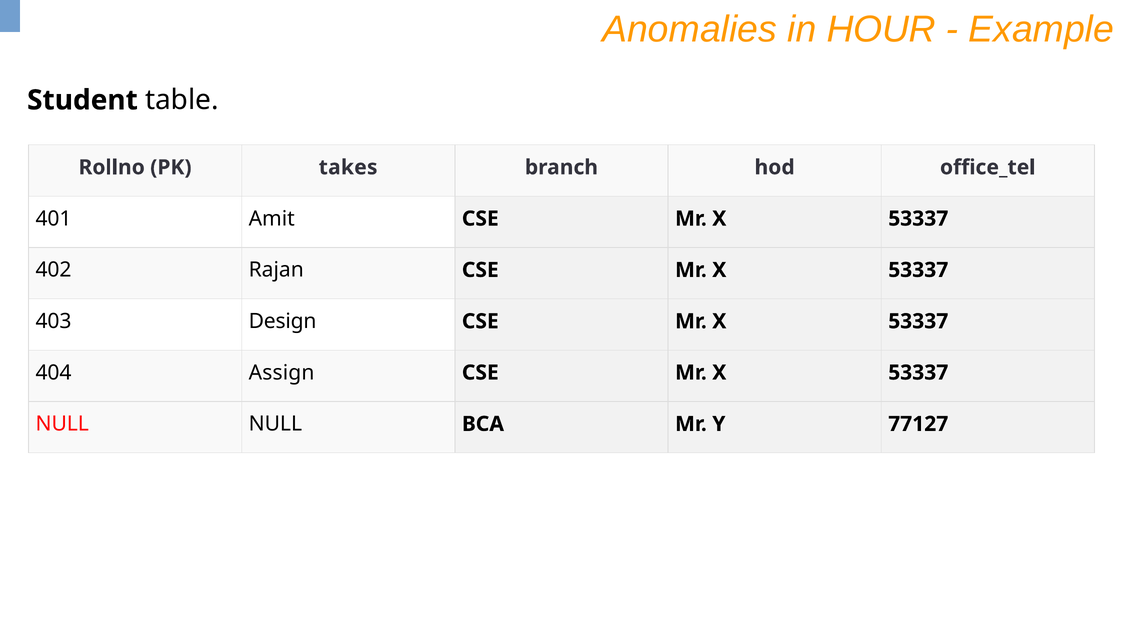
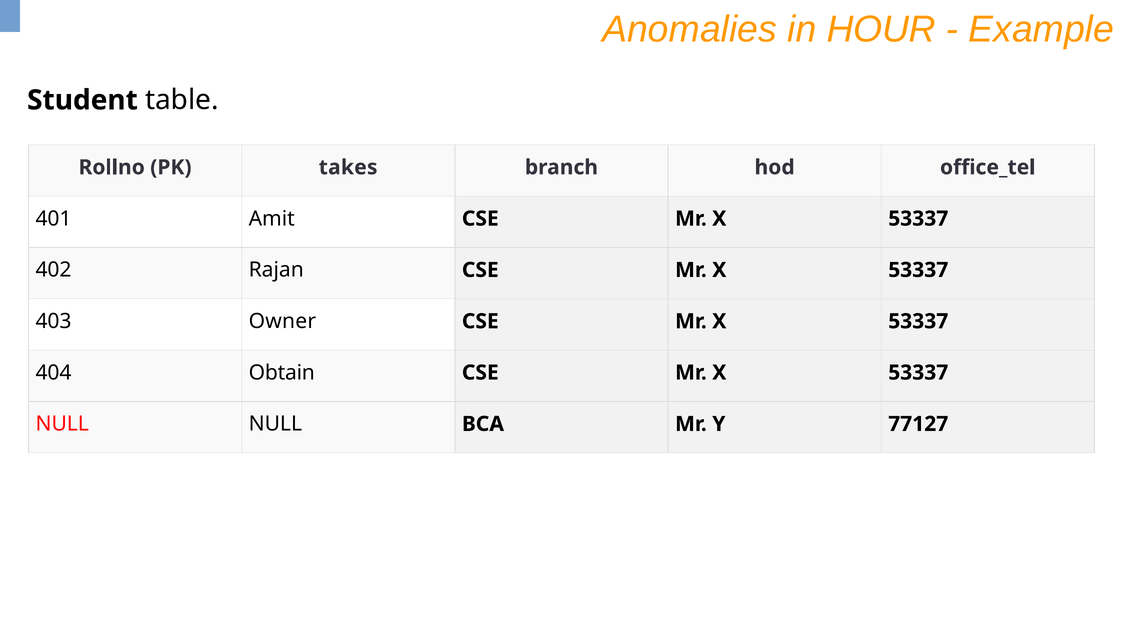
Design: Design -> Owner
Assign: Assign -> Obtain
